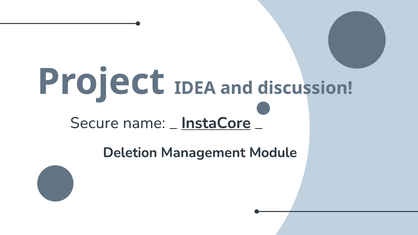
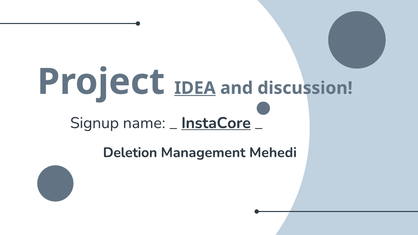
IDEA underline: none -> present
Secure: Secure -> Signup
Module: Module -> Mehedi
